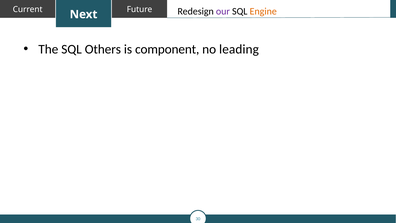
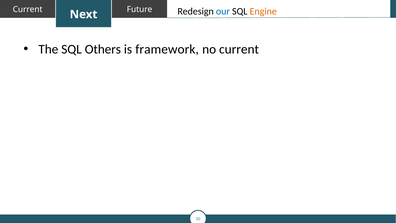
our colour: purple -> blue
component: component -> framework
no leading: leading -> current
